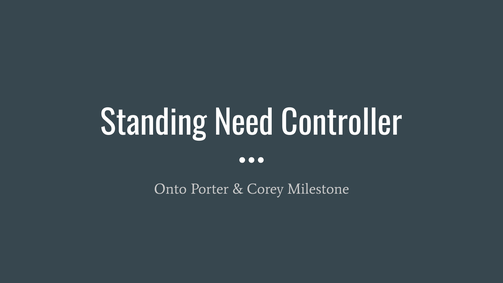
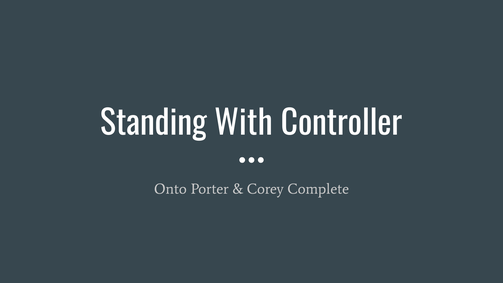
Need: Need -> With
Milestone: Milestone -> Complete
